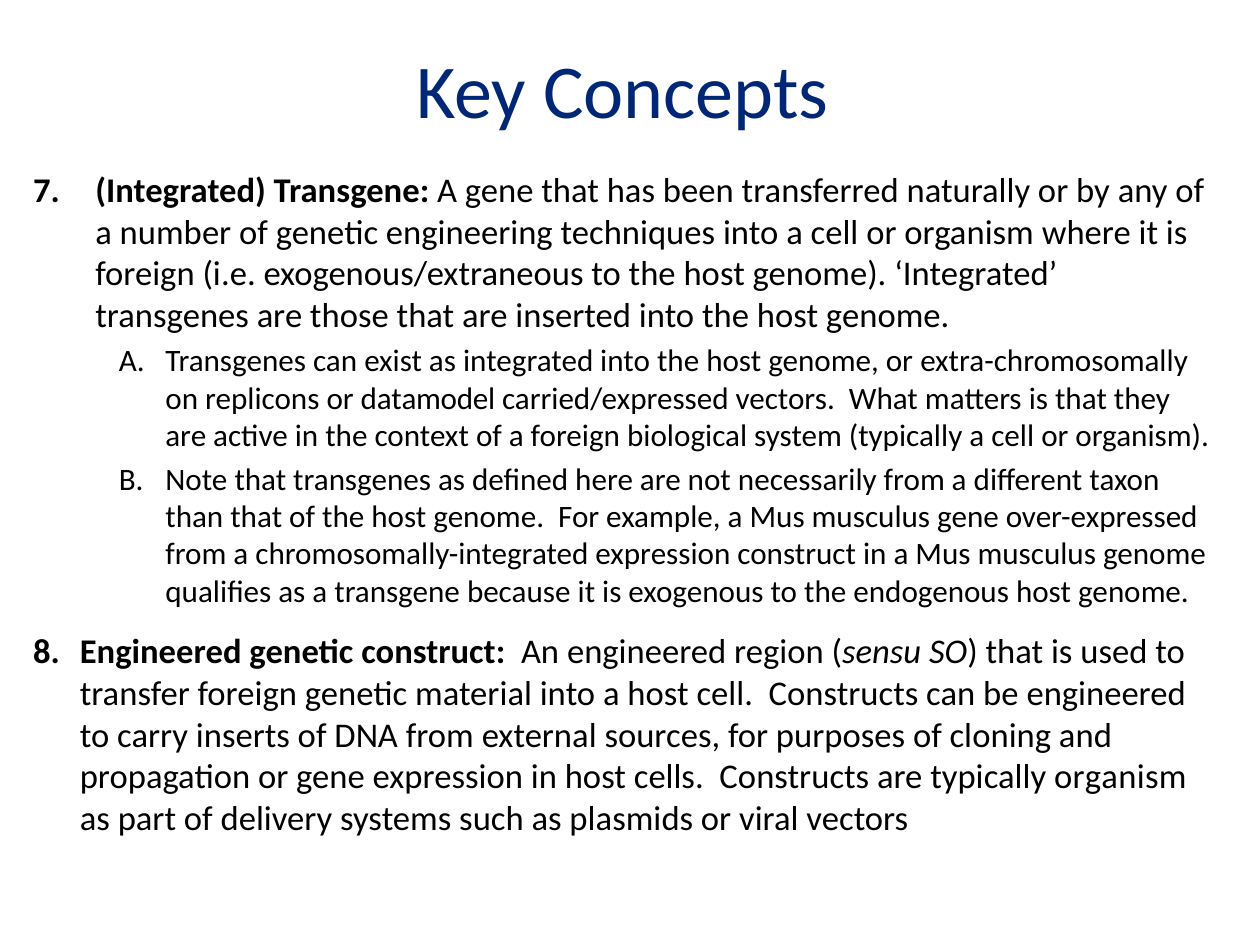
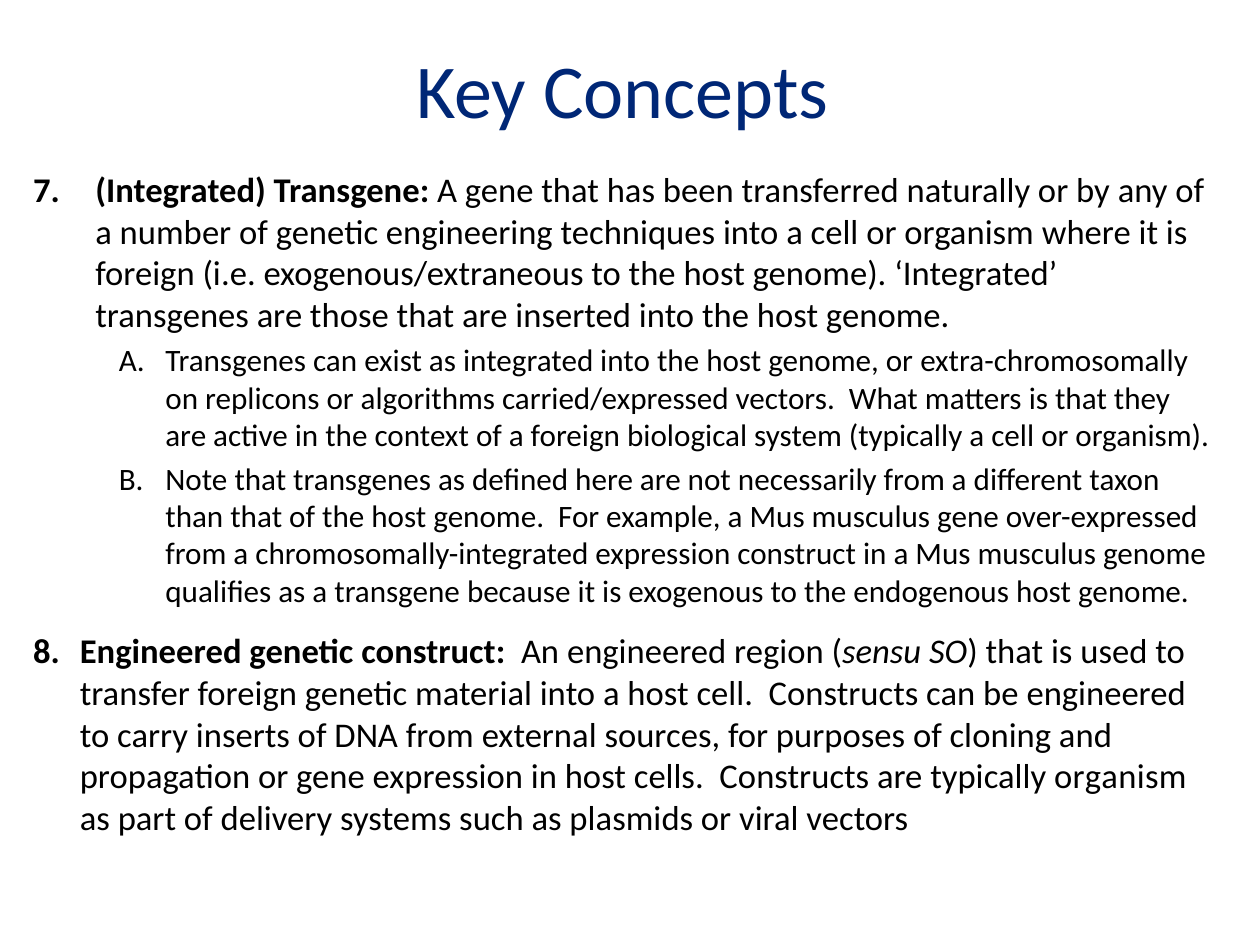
datamodel: datamodel -> algorithms
